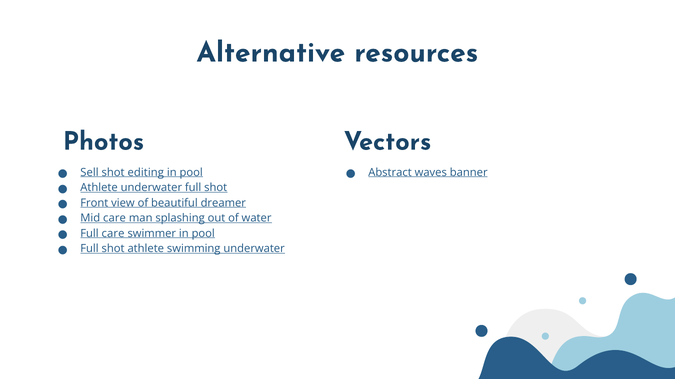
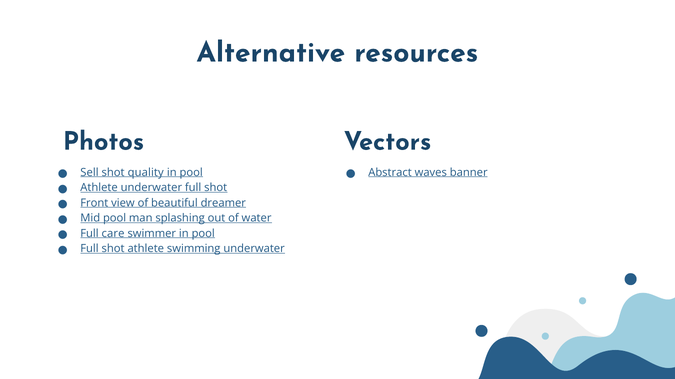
editing: editing -> quality
Mid care: care -> pool
